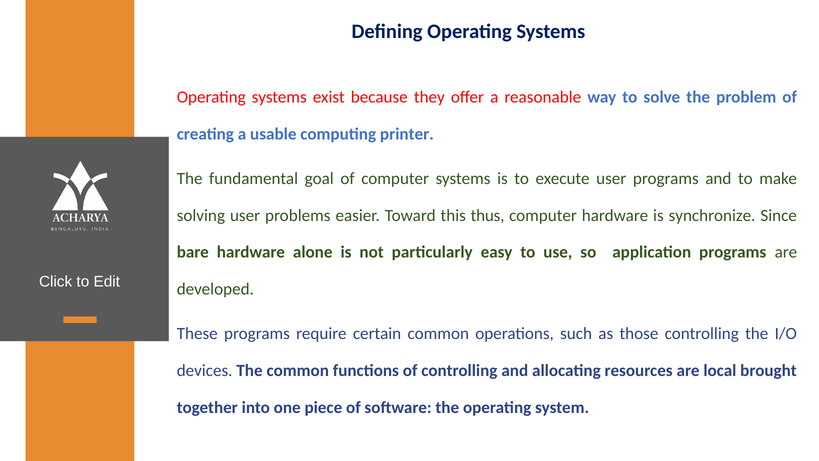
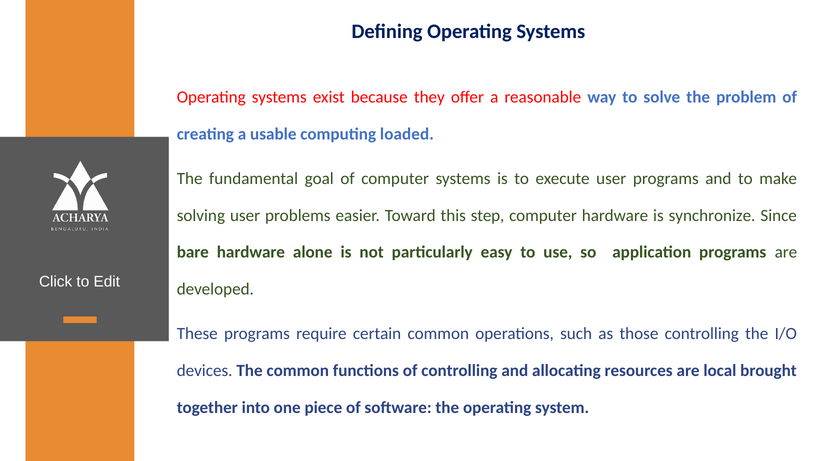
printer: printer -> loaded
thus: thus -> step
